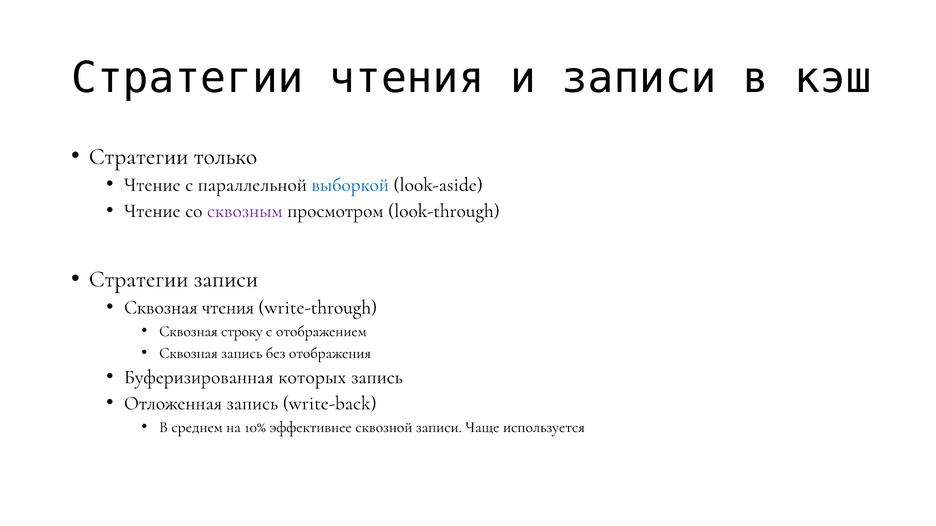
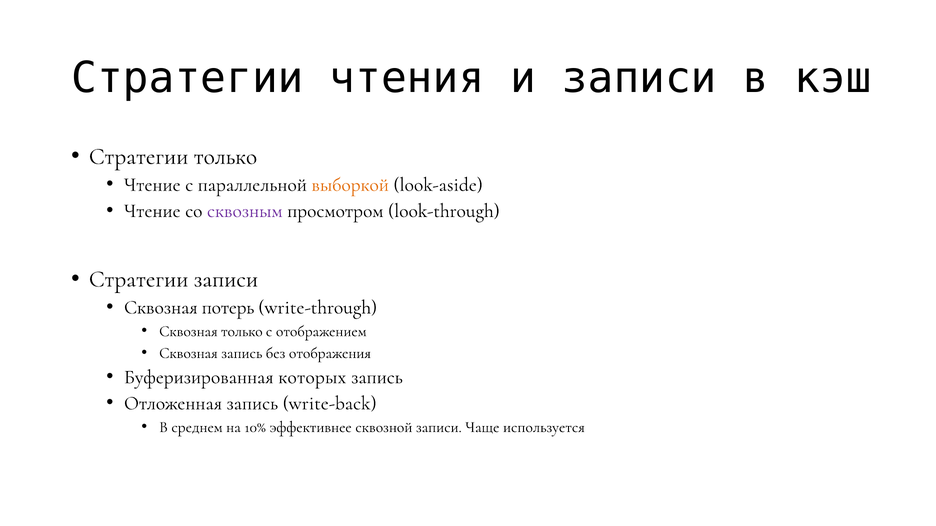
выборкой colour: blue -> orange
Сквозная чтения: чтения -> потерь
Сквозная строку: строку -> только
